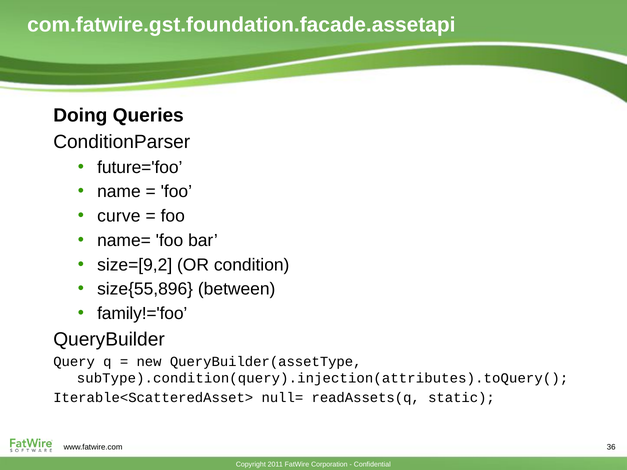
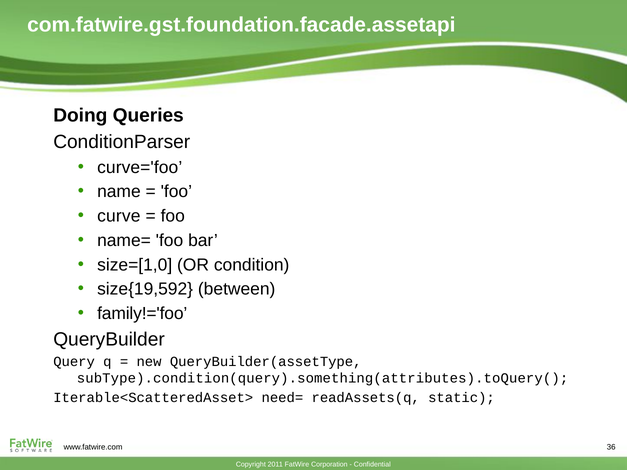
future='foo: future='foo -> curve='foo
size=[9,2: size=[9,2 -> size=[1,0
size{55,896: size{55,896 -> size{19,592
subType).condition(query).injection(attributes).toQuery(: subType).condition(query).injection(attributes).toQuery( -> subType).condition(query).something(attributes).toQuery(
null=: null= -> need=
